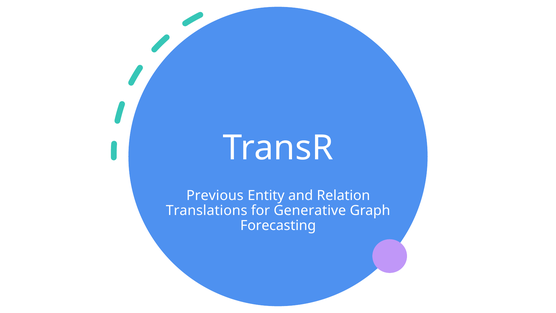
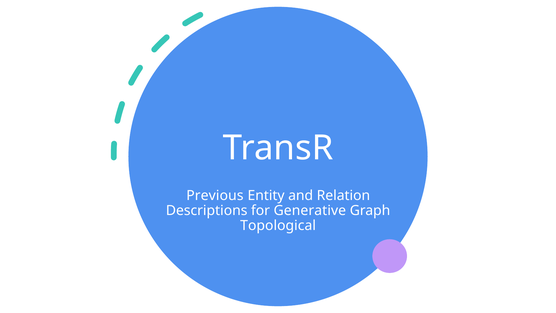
Translations: Translations -> Descriptions
Forecasting: Forecasting -> Topological
